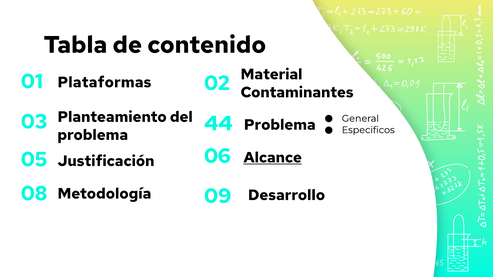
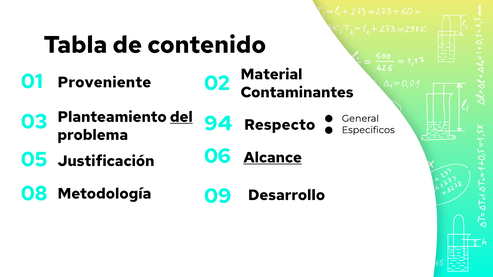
Plataformas: Plataformas -> Proveniente
del underline: none -> present
44: 44 -> 94
Problema at (280, 125): Problema -> Respecto
